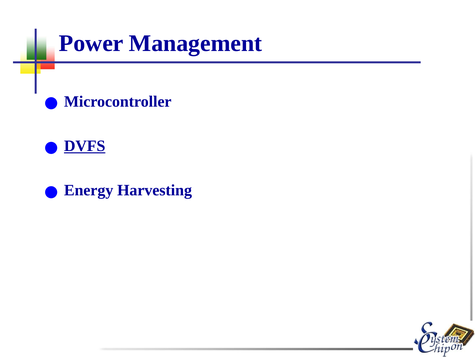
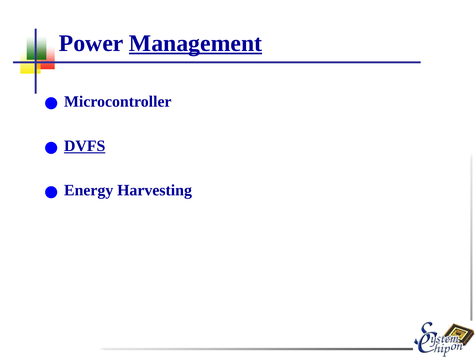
Management underline: none -> present
